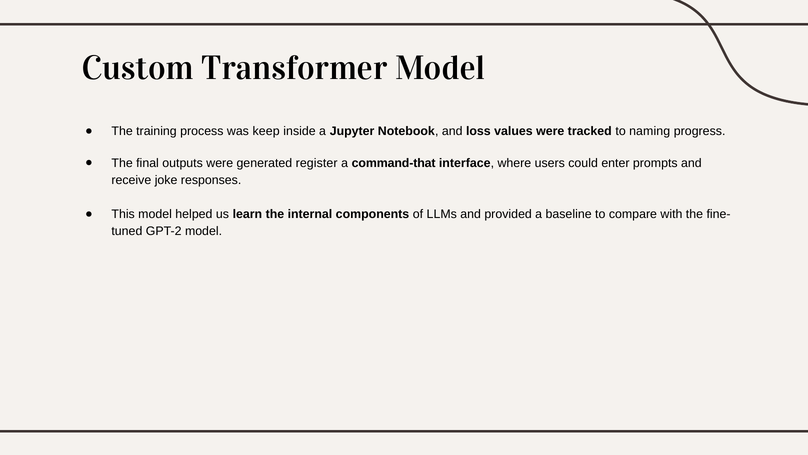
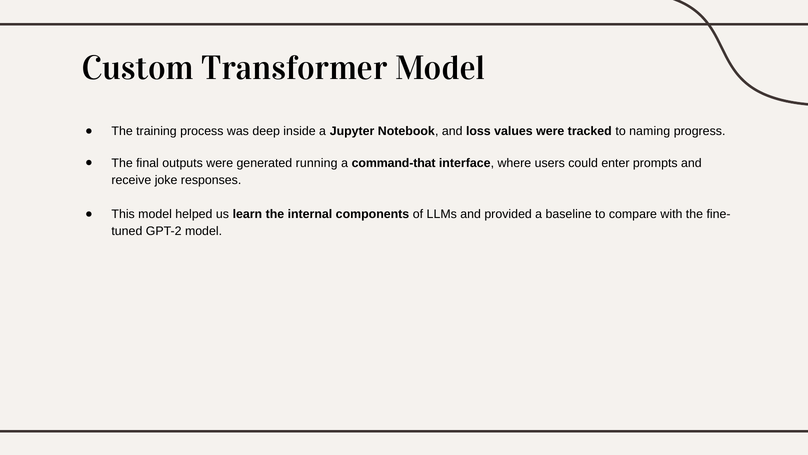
keep: keep -> deep
register: register -> running
